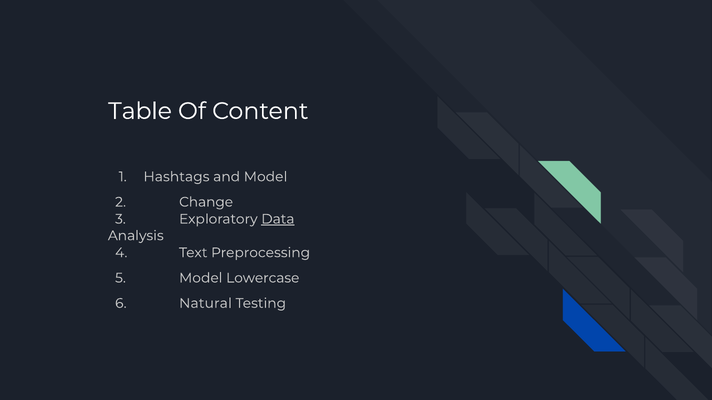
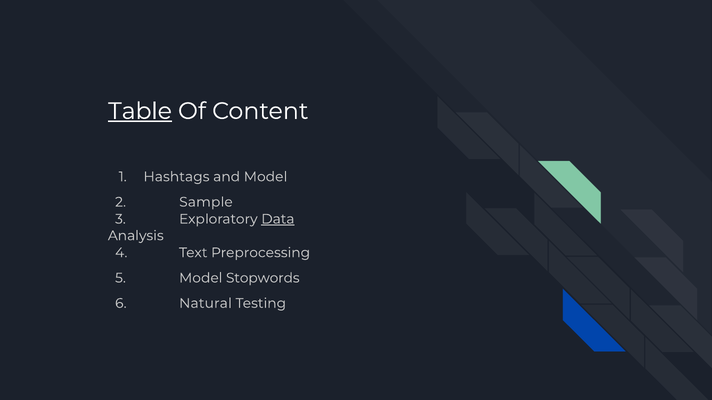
Table underline: none -> present
Change: Change -> Sample
Lowercase: Lowercase -> Stopwords
